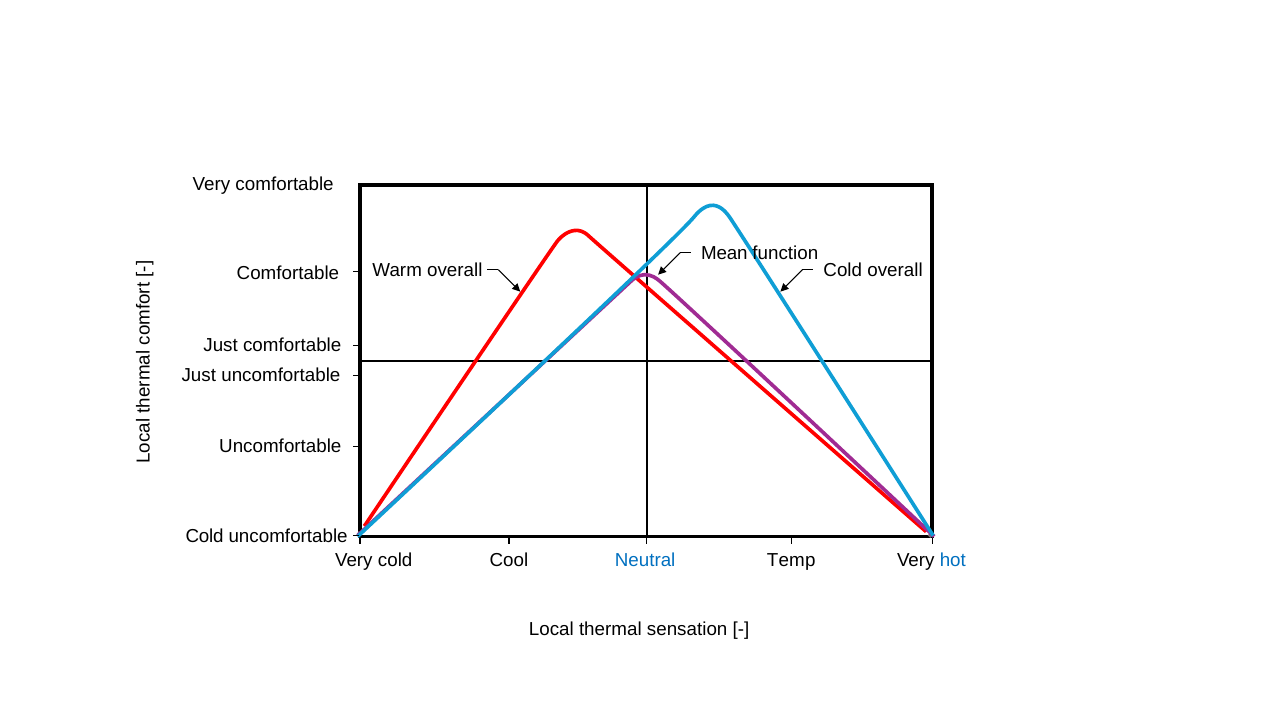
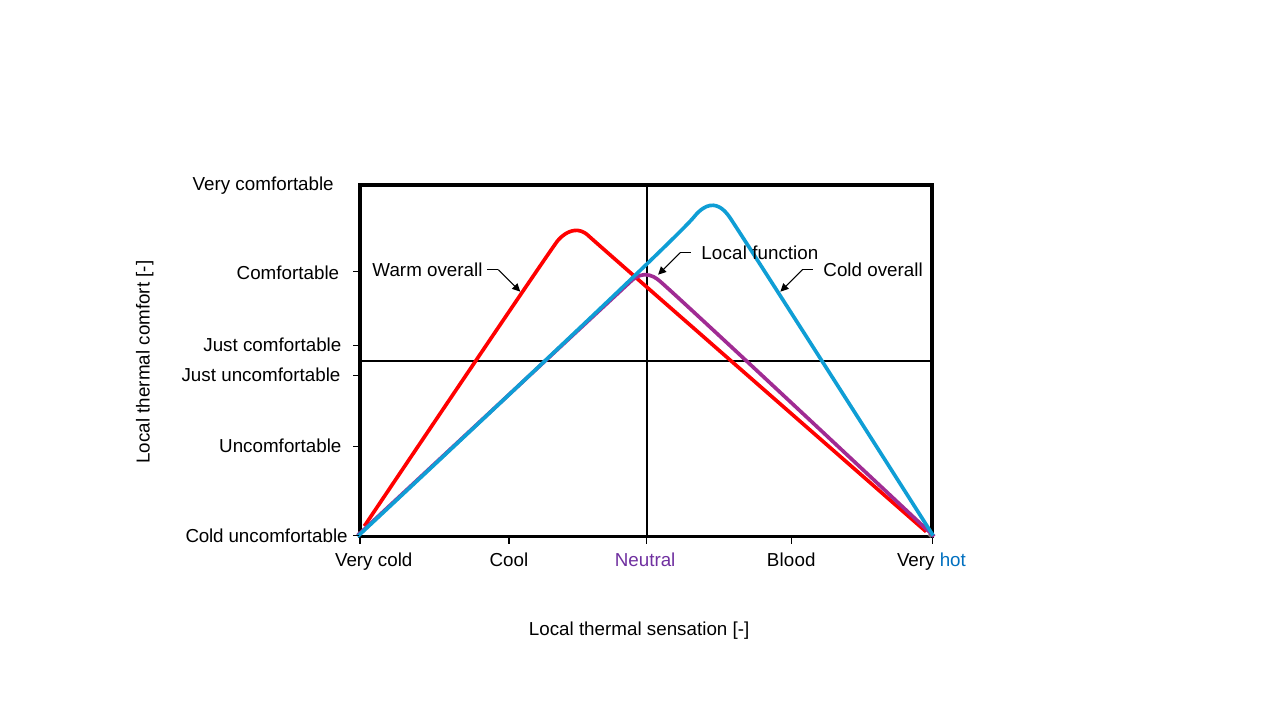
Mean at (724, 254): Mean -> Local
Neutral colour: blue -> purple
Temp: Temp -> Blood
